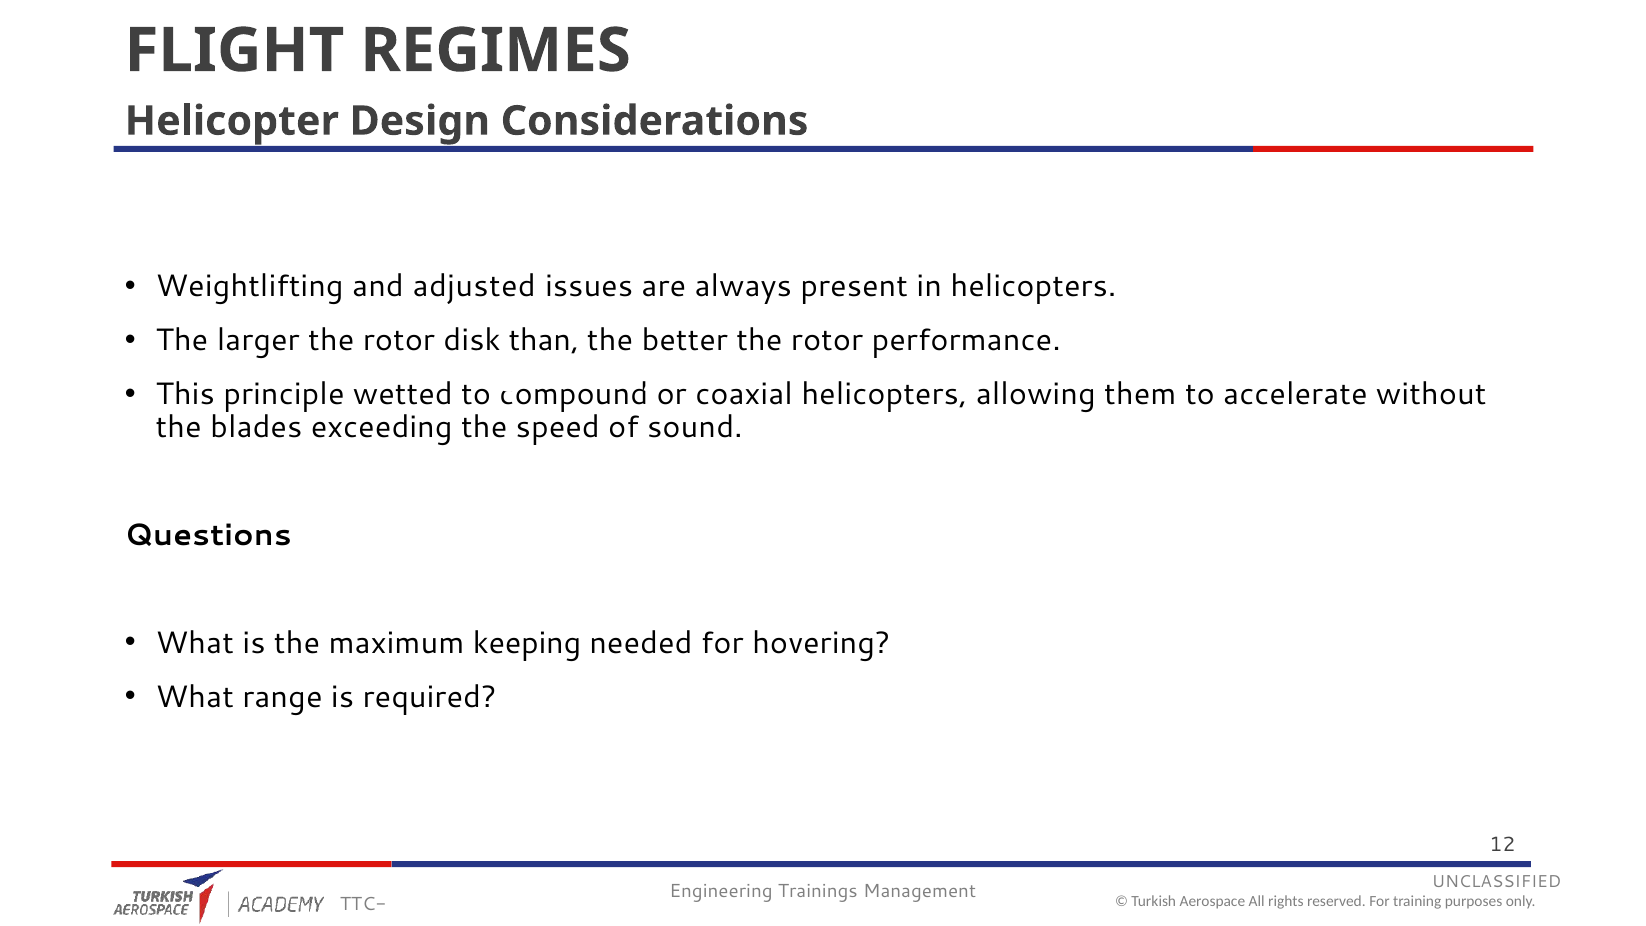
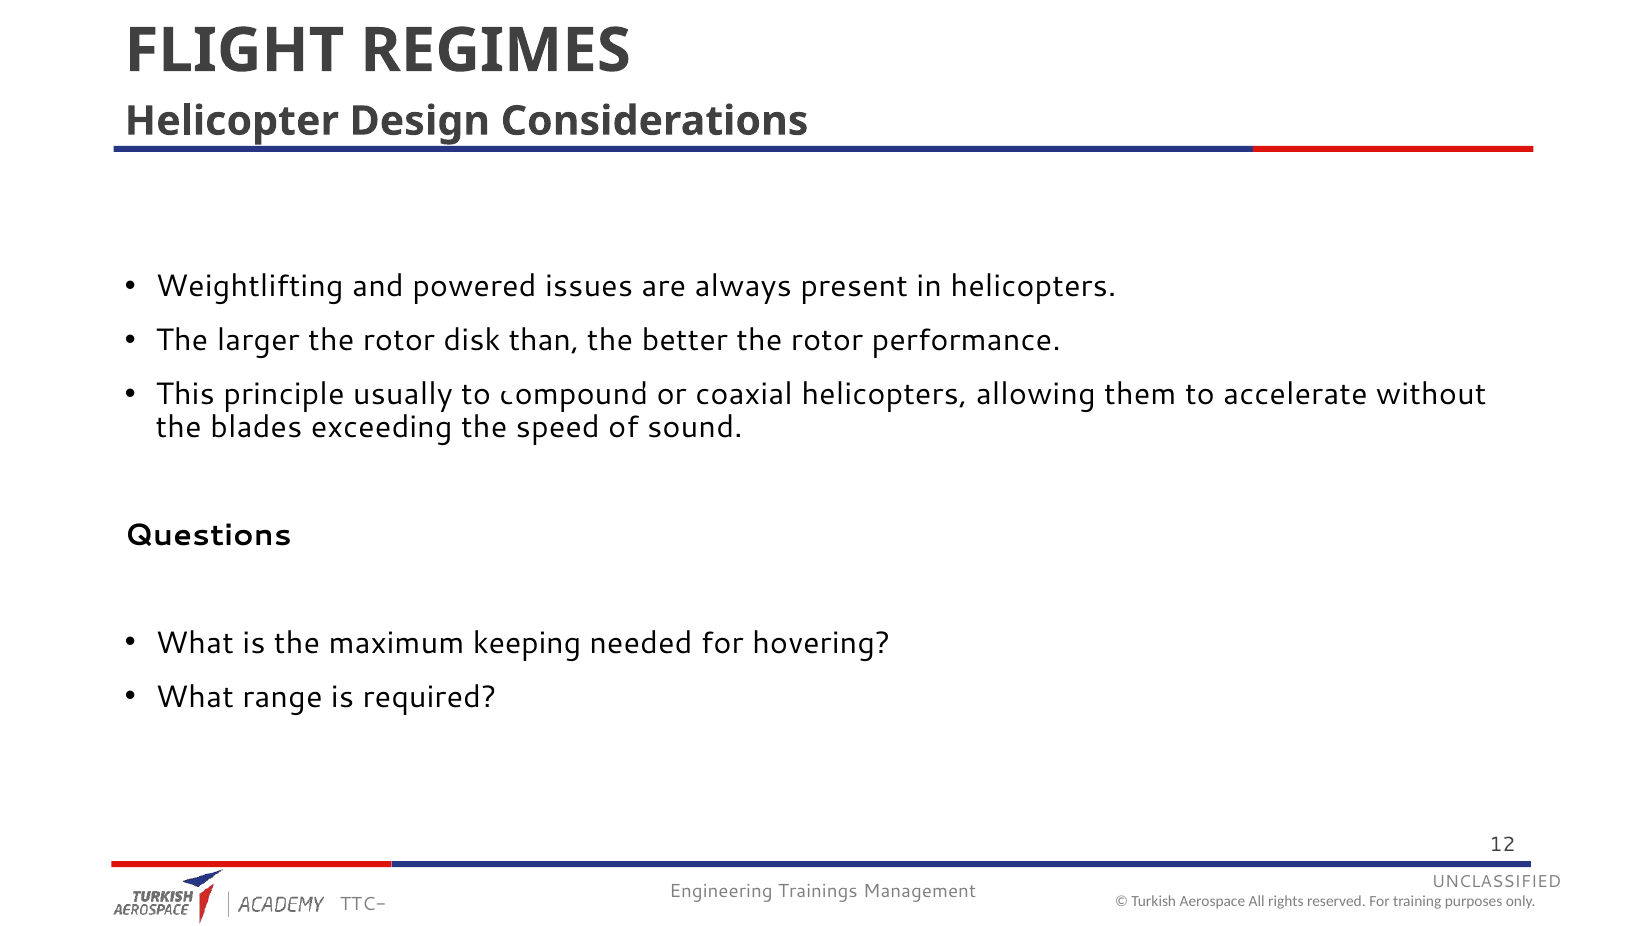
adjusted: adjusted -> powered
wetted: wetted -> usually
